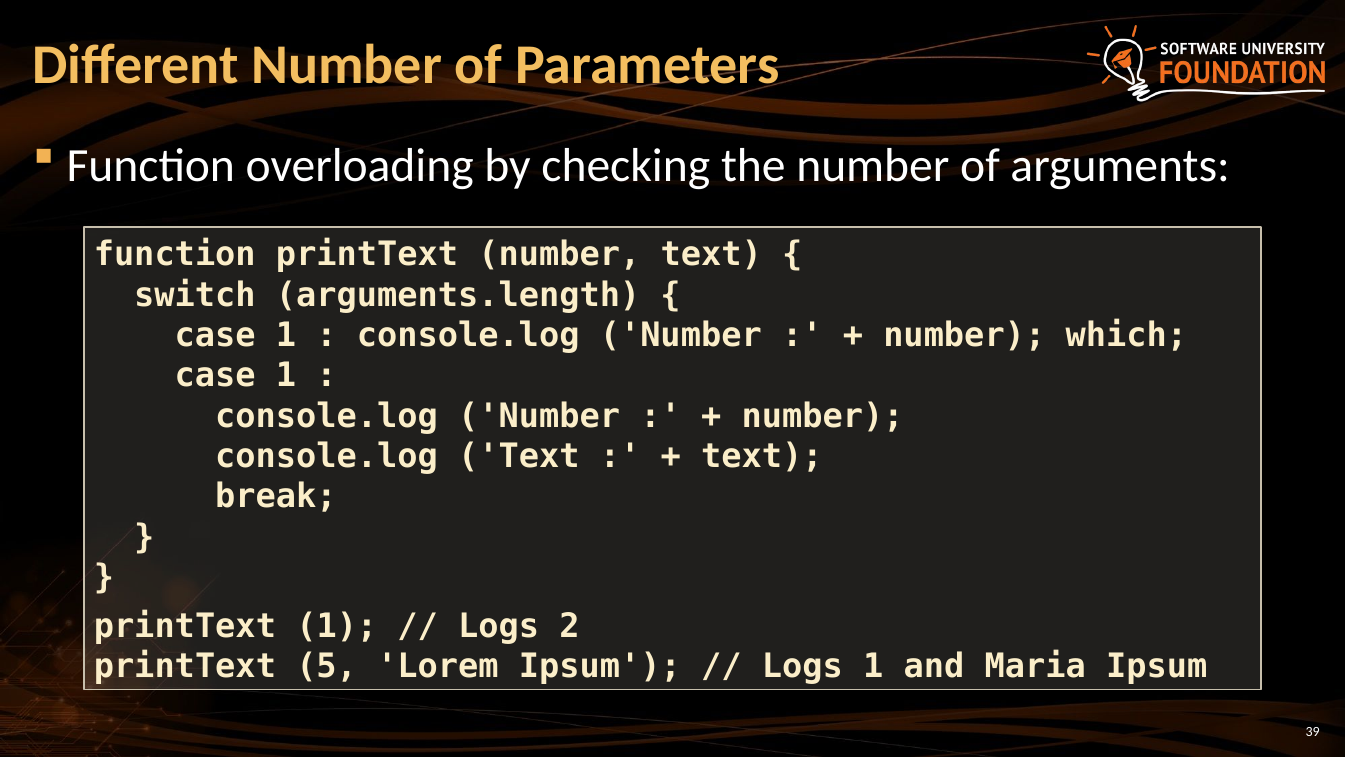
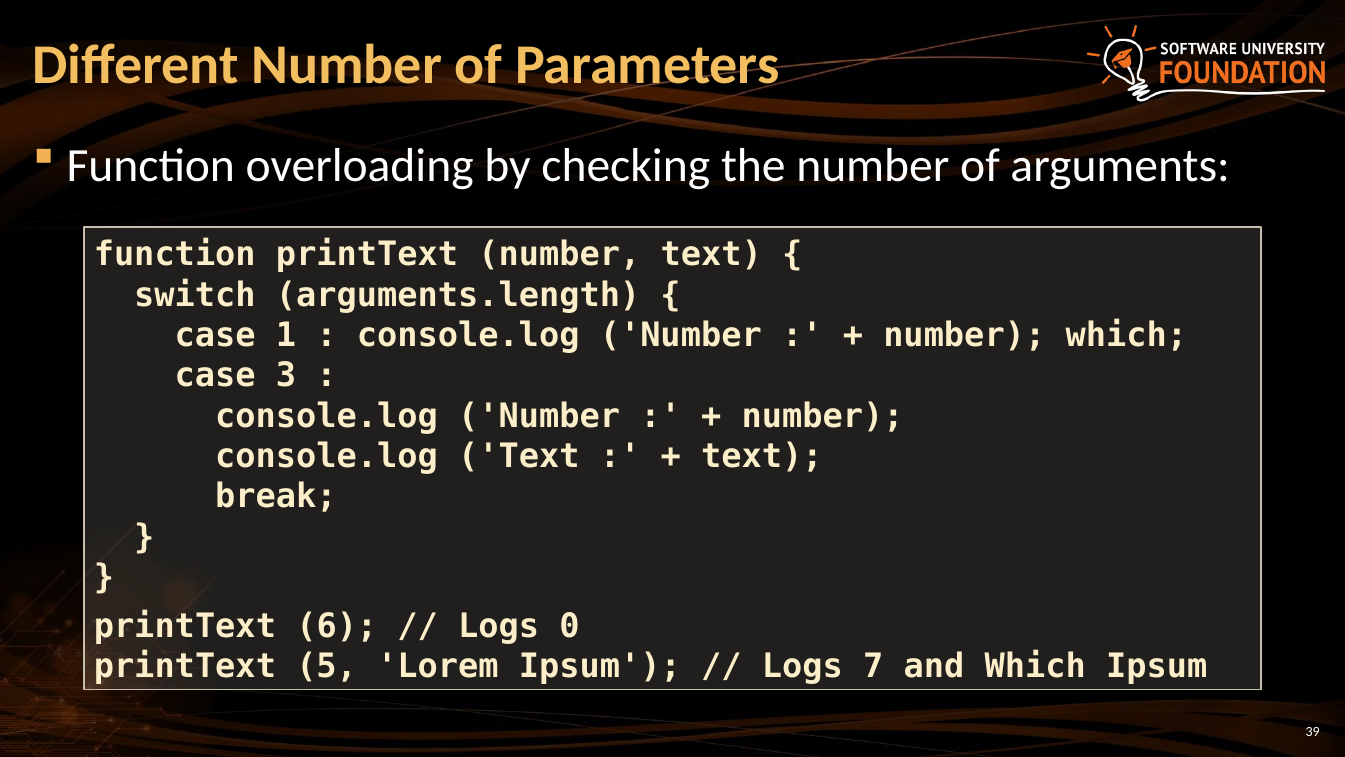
1 at (286, 376): 1 -> 3
printText 1: 1 -> 6
2: 2 -> 0
Logs 1: 1 -> 7
and Maria: Maria -> Which
